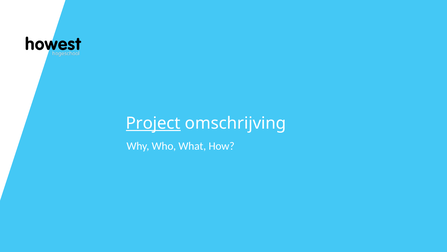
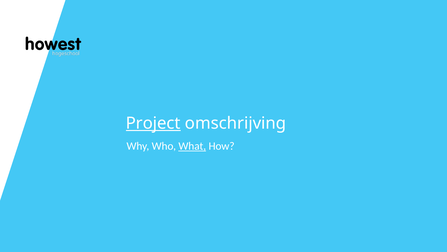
What underline: none -> present
